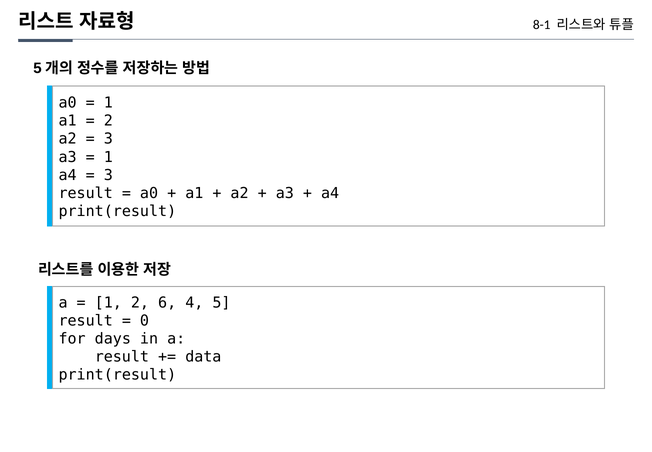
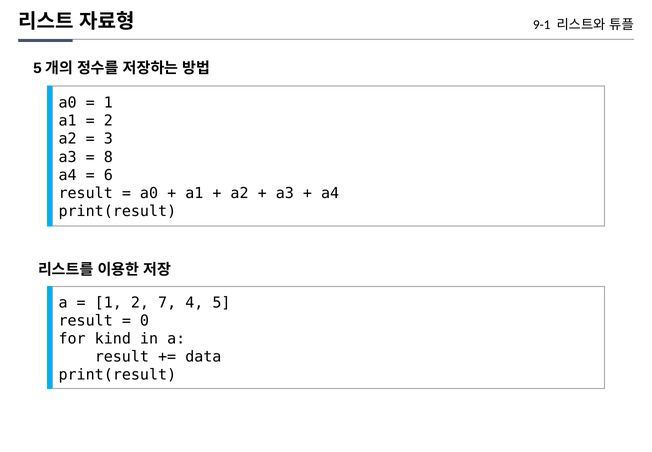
8-1: 8-1 -> 9-1
1 at (108, 157): 1 -> 8
3 at (108, 175): 3 -> 6
6: 6 -> 7
days: days -> kind
